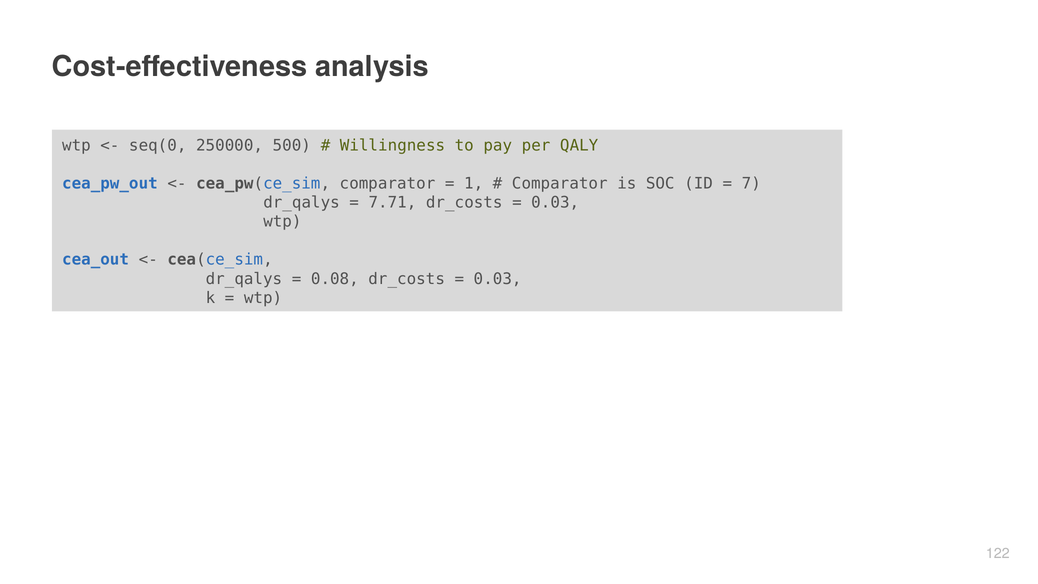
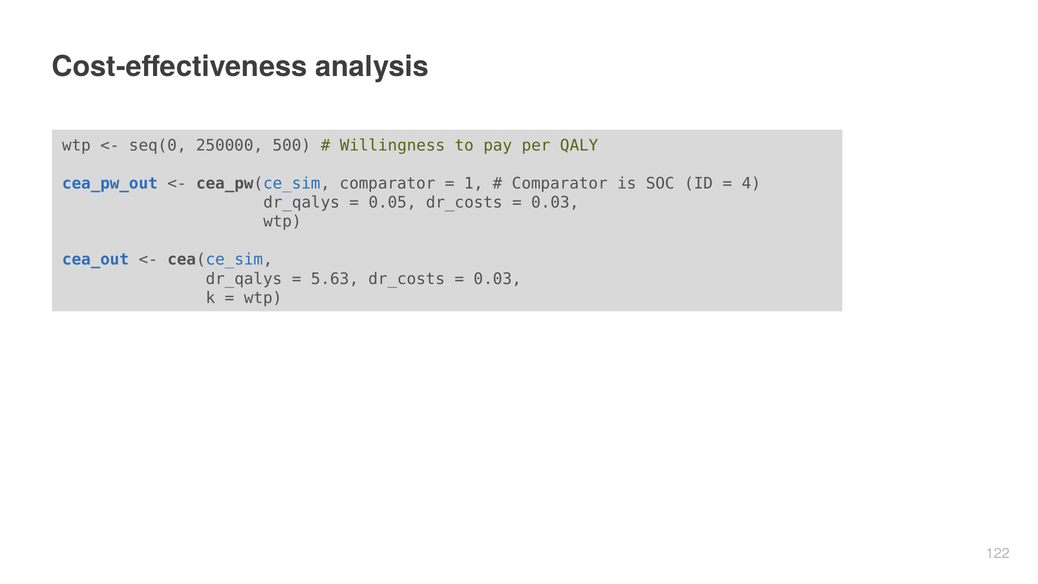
7: 7 -> 4
7.71: 7.71 -> 0.05
0.08: 0.08 -> 5.63
